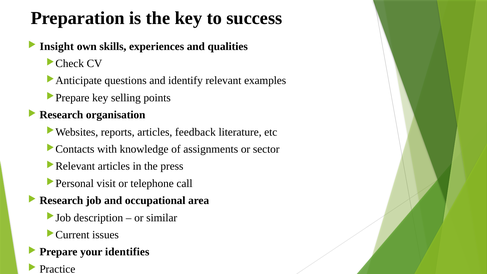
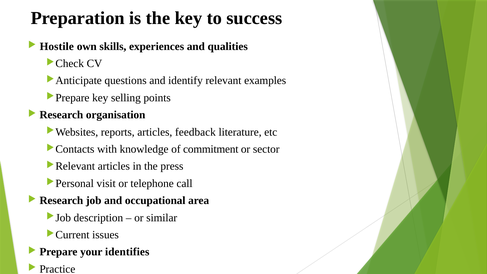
Insight: Insight -> Hostile
assignments: assignments -> commitment
